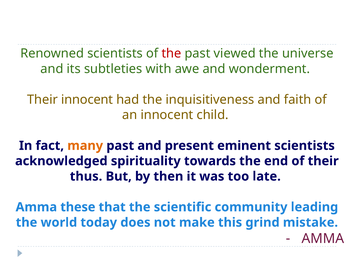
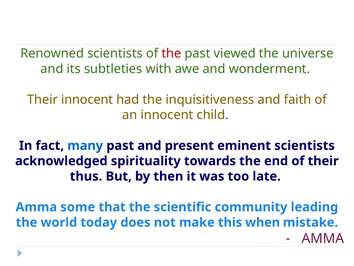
many colour: orange -> blue
these: these -> some
grind: grind -> when
